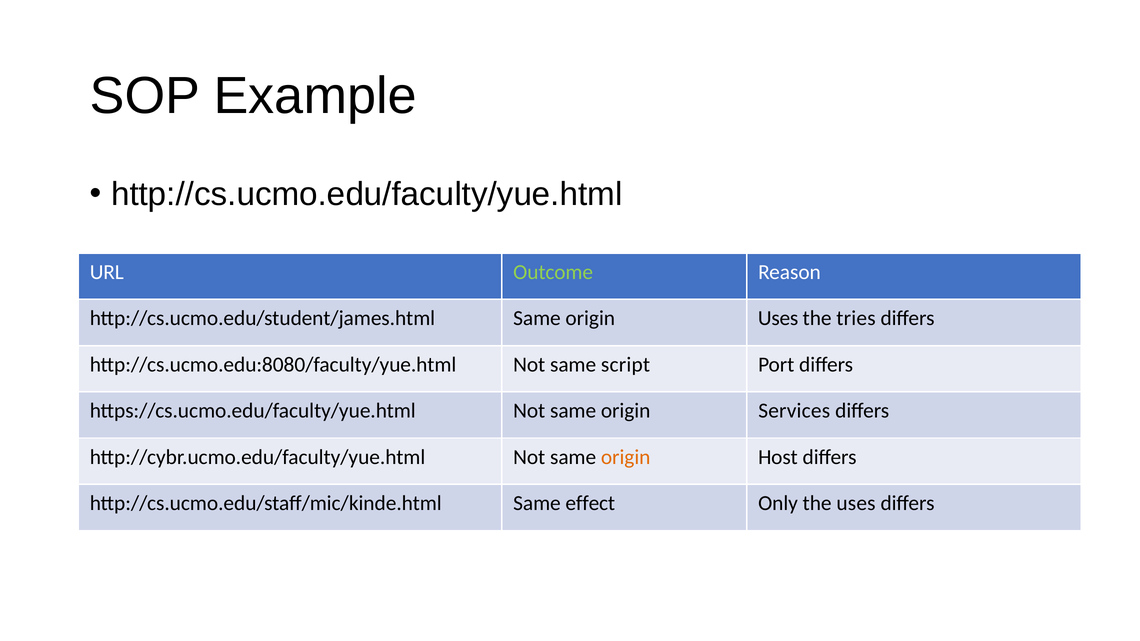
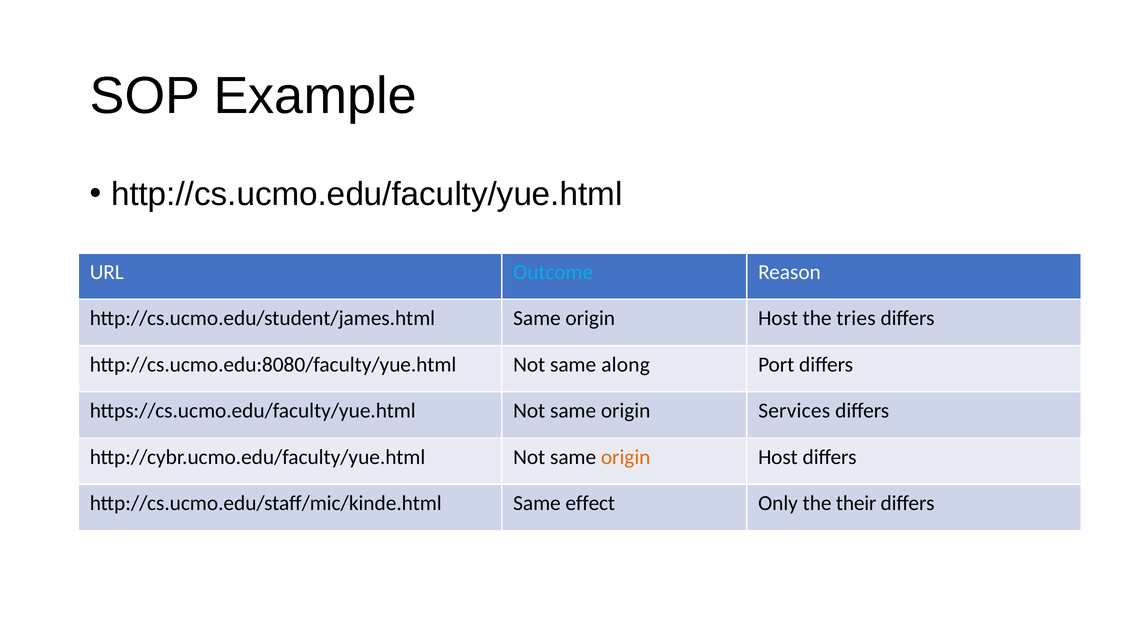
Outcome colour: light green -> light blue
http://cs.ucmo.edu/student/james.html Same origin Uses: Uses -> Host
script: script -> along
the uses: uses -> their
